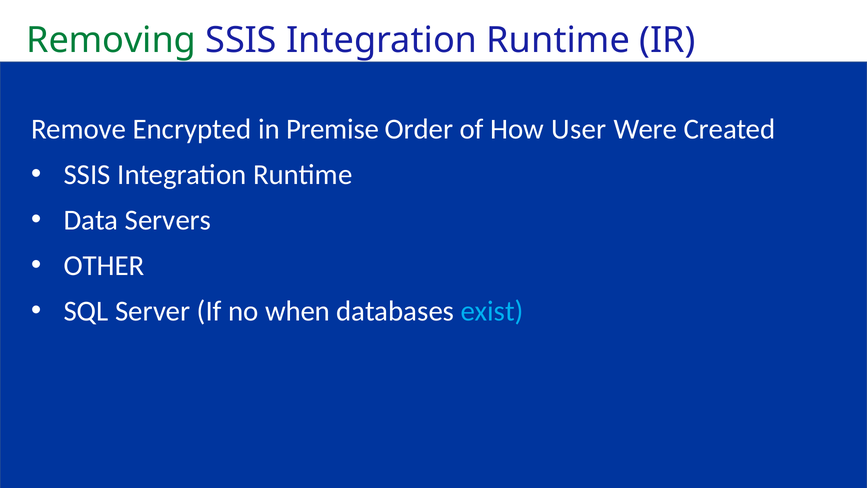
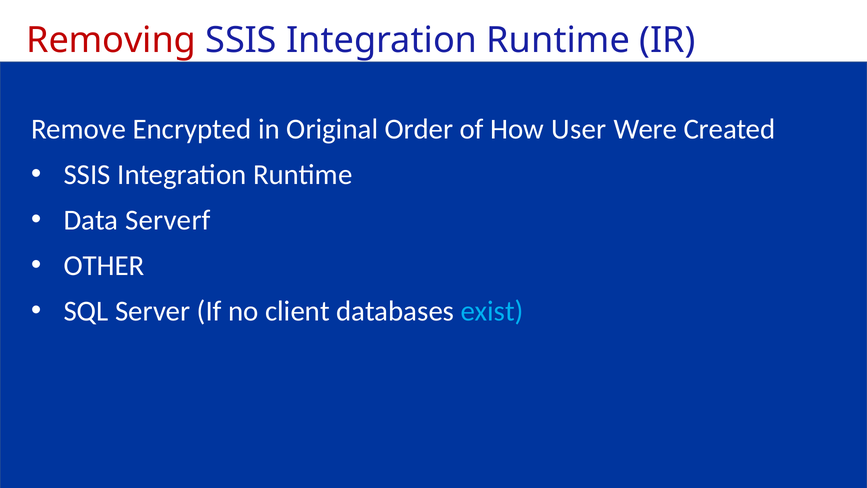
Removing colour: green -> red
Premise: Premise -> Original
Servers: Servers -> Serverf
when: when -> client
